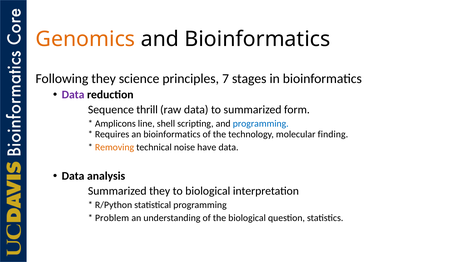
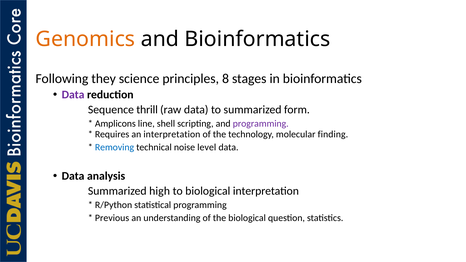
7: 7 -> 8
programming at (261, 124) colour: blue -> purple
an bioinformatics: bioinformatics -> interpretation
Removing colour: orange -> blue
have: have -> level
Summarized they: they -> high
Problem: Problem -> Previous
